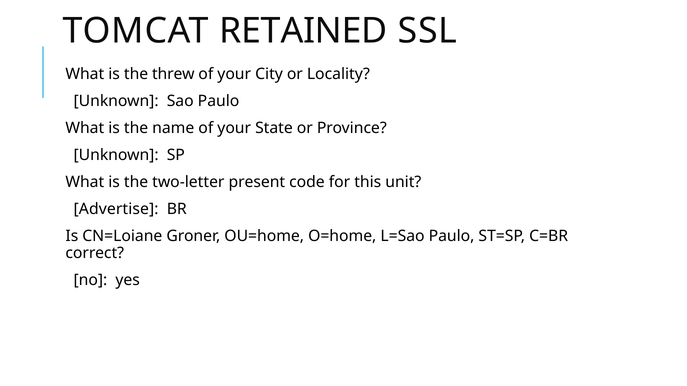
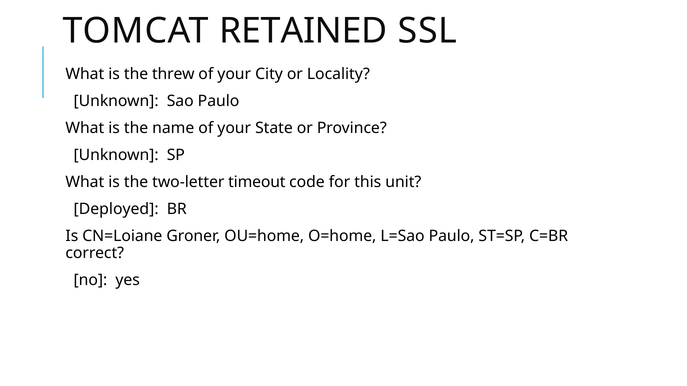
present: present -> timeout
Advertise: Advertise -> Deployed
